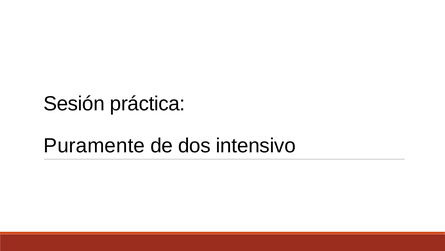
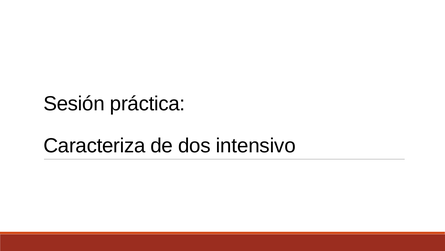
Puramente: Puramente -> Caracteriza
